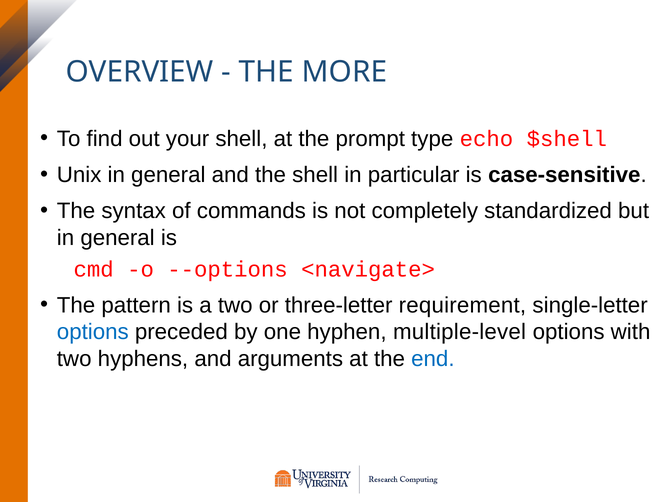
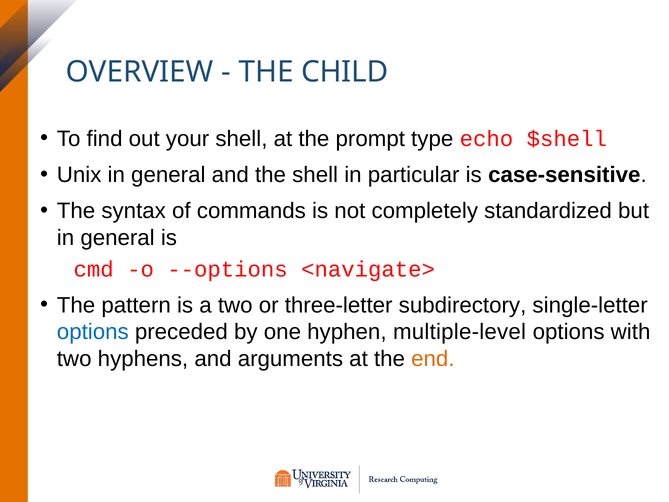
MORE: MORE -> CHILD
requirement: requirement -> subdirectory
end colour: blue -> orange
